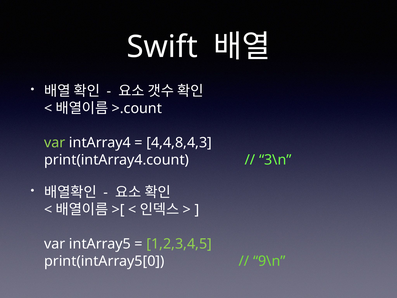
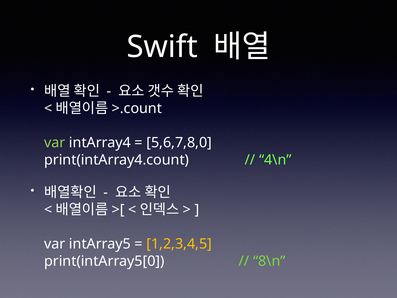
4,4,8,4,3: 4,4,8,4,3 -> 5,6,7,8,0
3\n: 3\n -> 4\n
1,2,3,4,5 colour: light green -> yellow
9\n: 9\n -> 8\n
